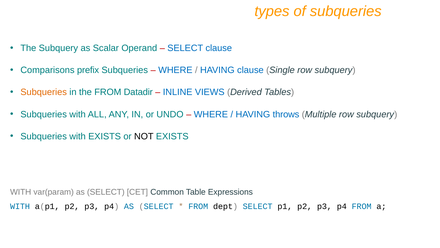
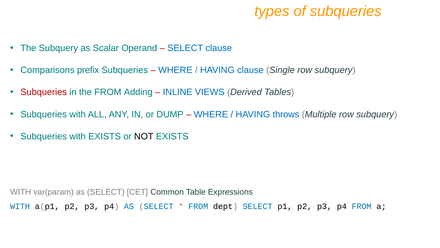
Subqueries at (44, 92) colour: orange -> red
Datadir: Datadir -> Adding
UNDO: UNDO -> DUMP
